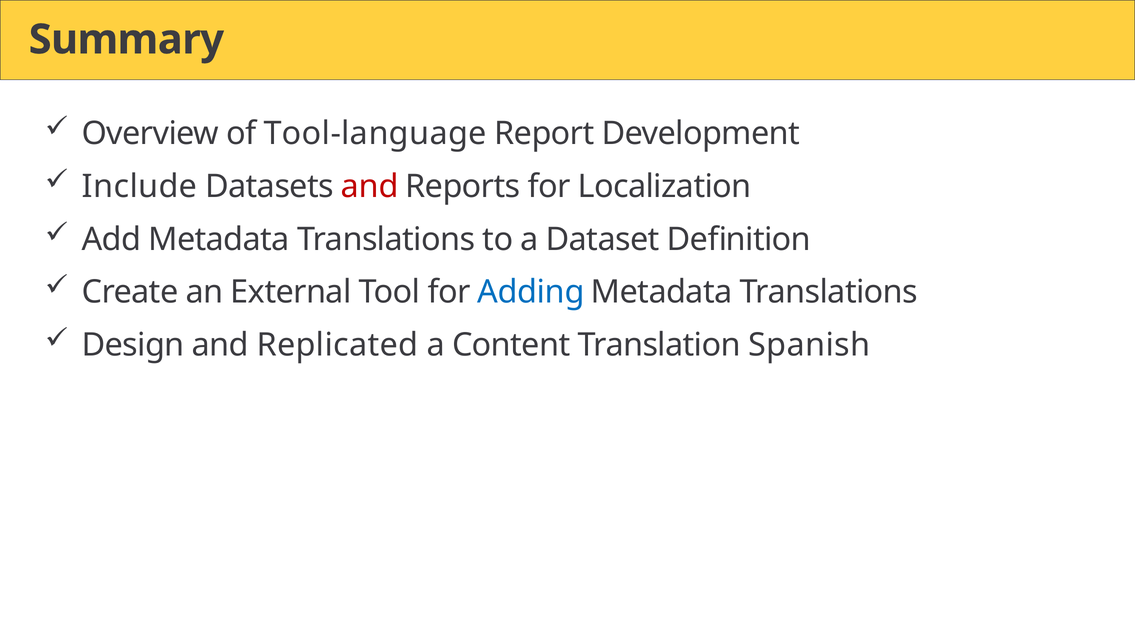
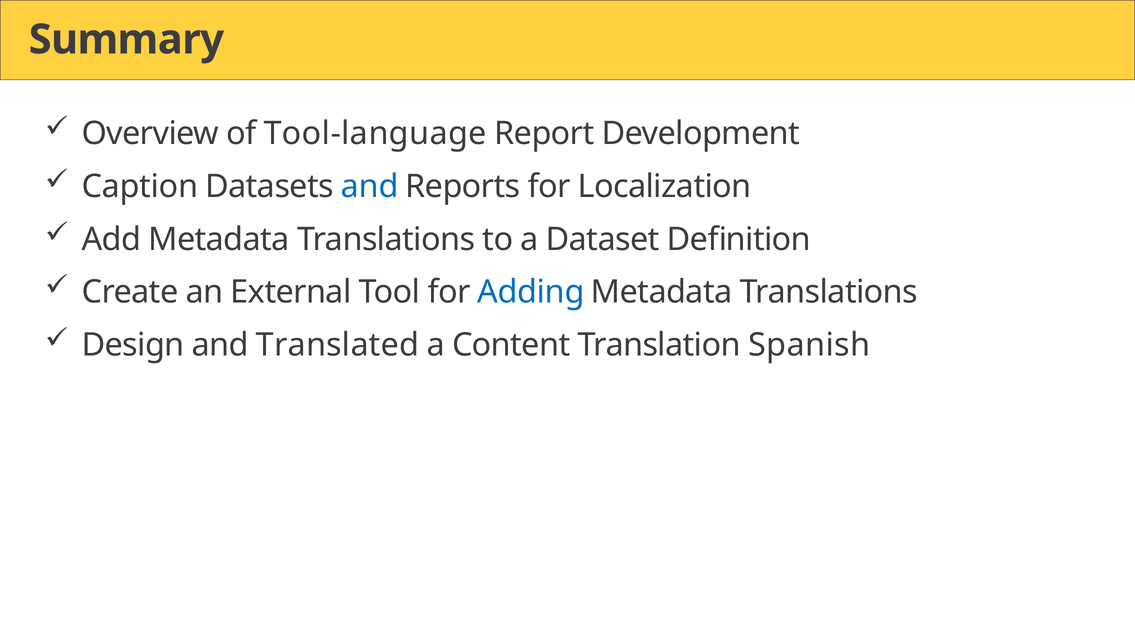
Include: Include -> Caption
and at (370, 187) colour: red -> blue
Replicated: Replicated -> Translated
